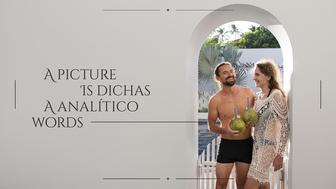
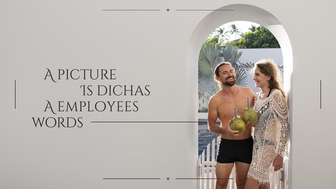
analítico: analítico -> employees
